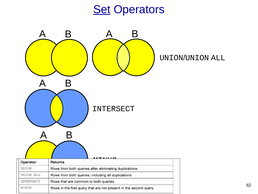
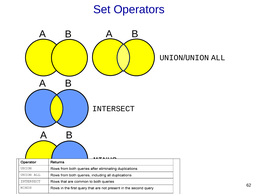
Set underline: present -> none
